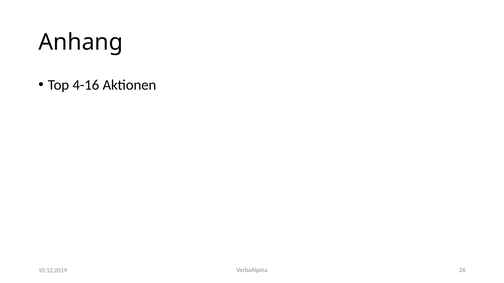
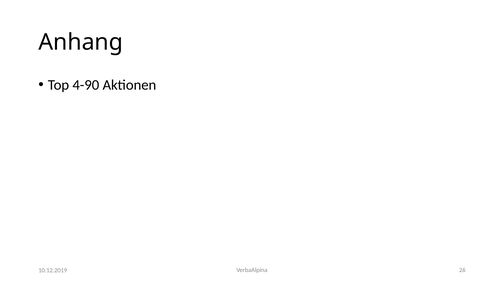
4-16: 4-16 -> 4-90
